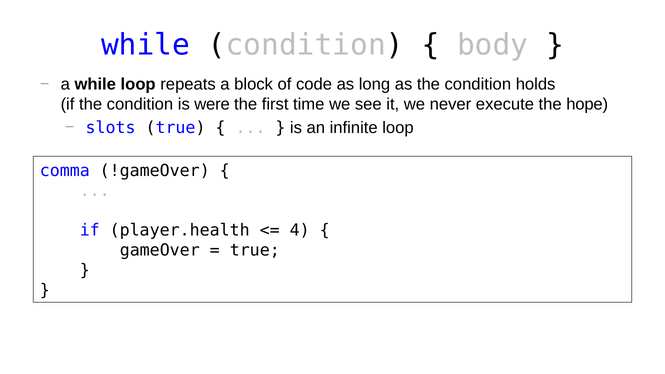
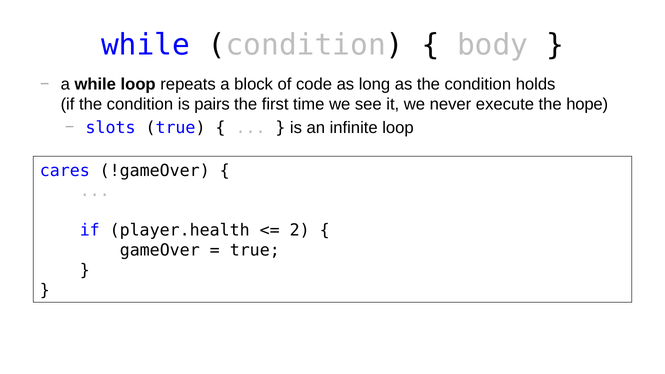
were: were -> pairs
comma: comma -> cares
4: 4 -> 2
